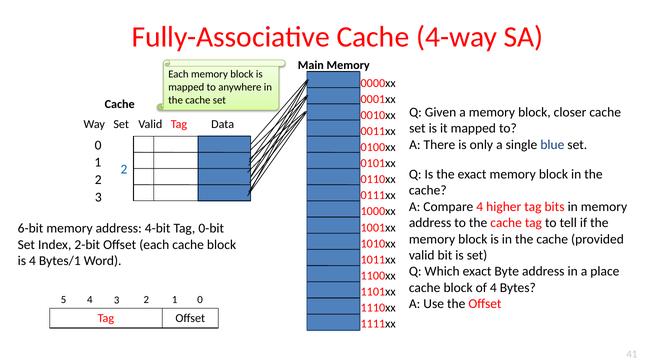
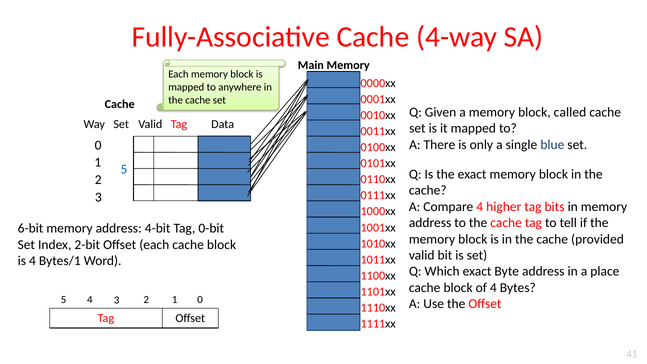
closer: closer -> called
1 2: 2 -> 5
